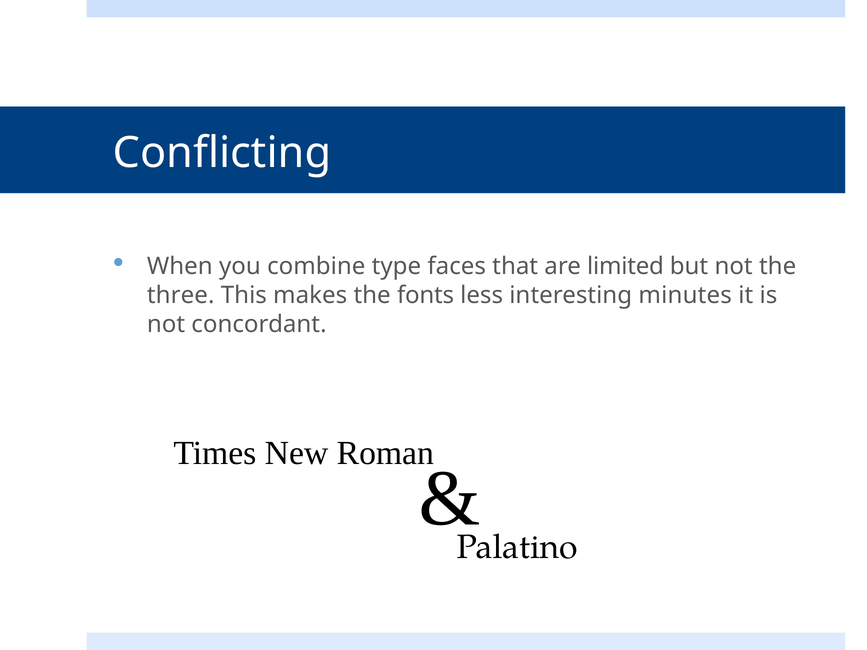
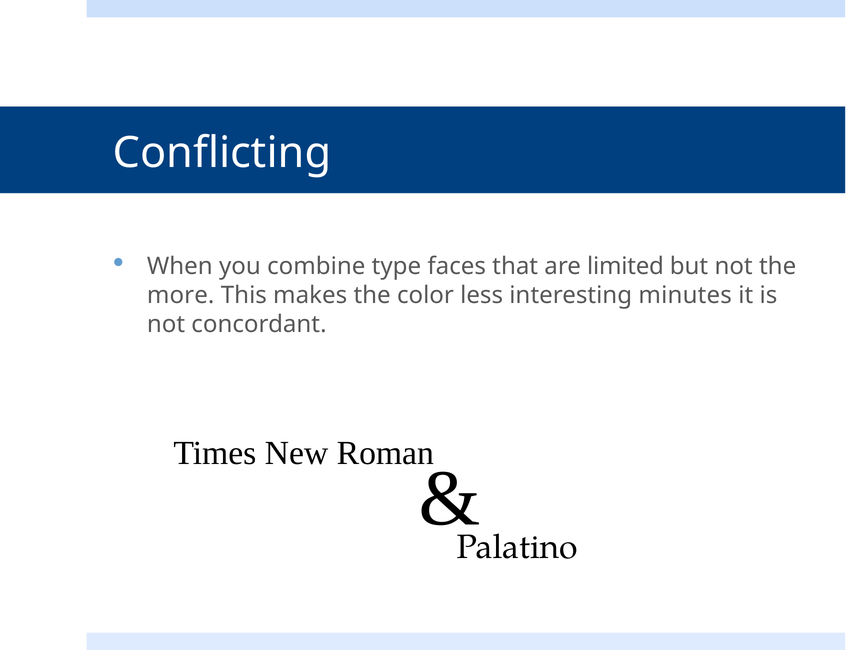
three: three -> more
fonts: fonts -> color
